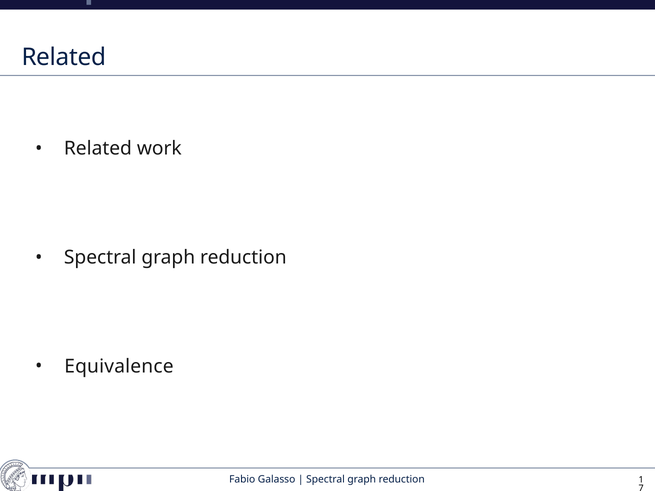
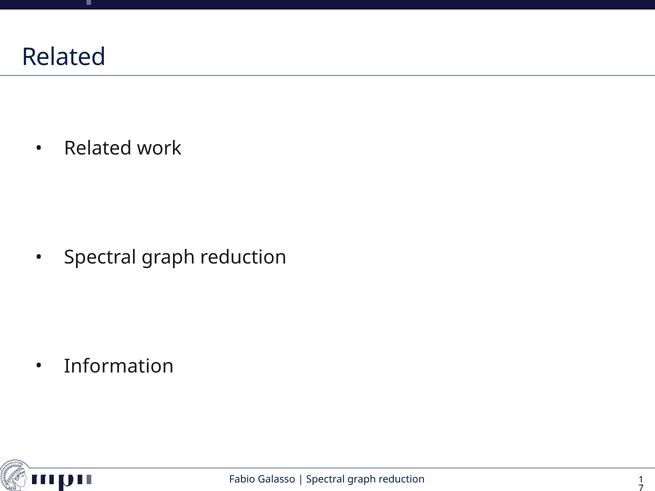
Equivalence: Equivalence -> Information
